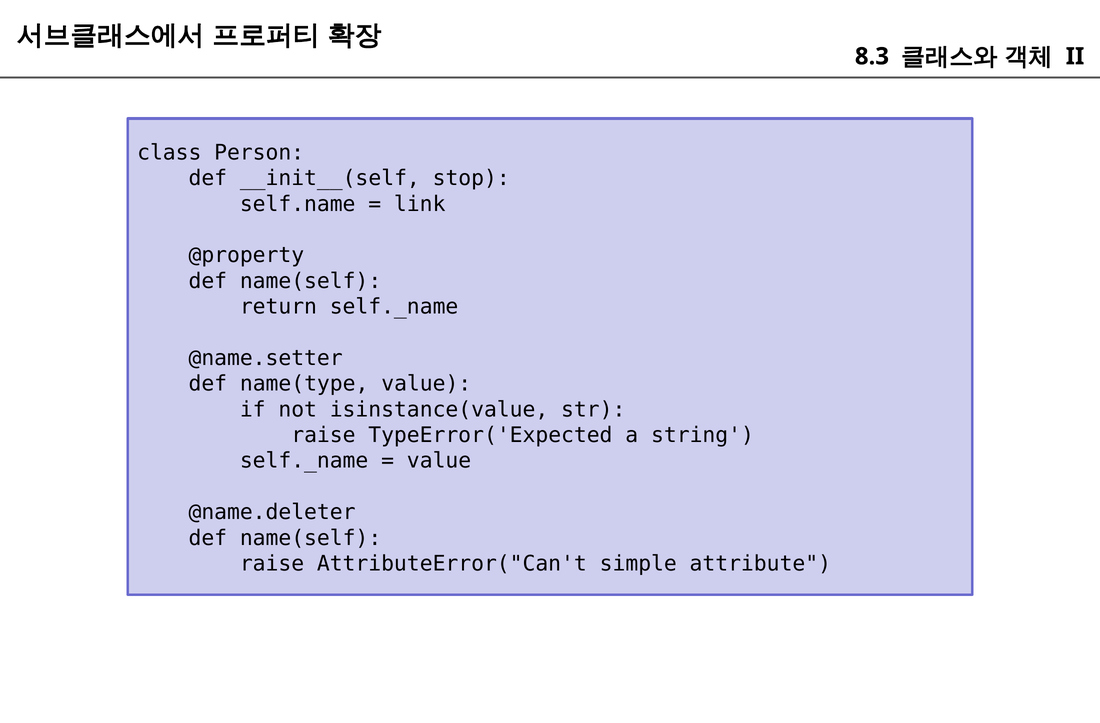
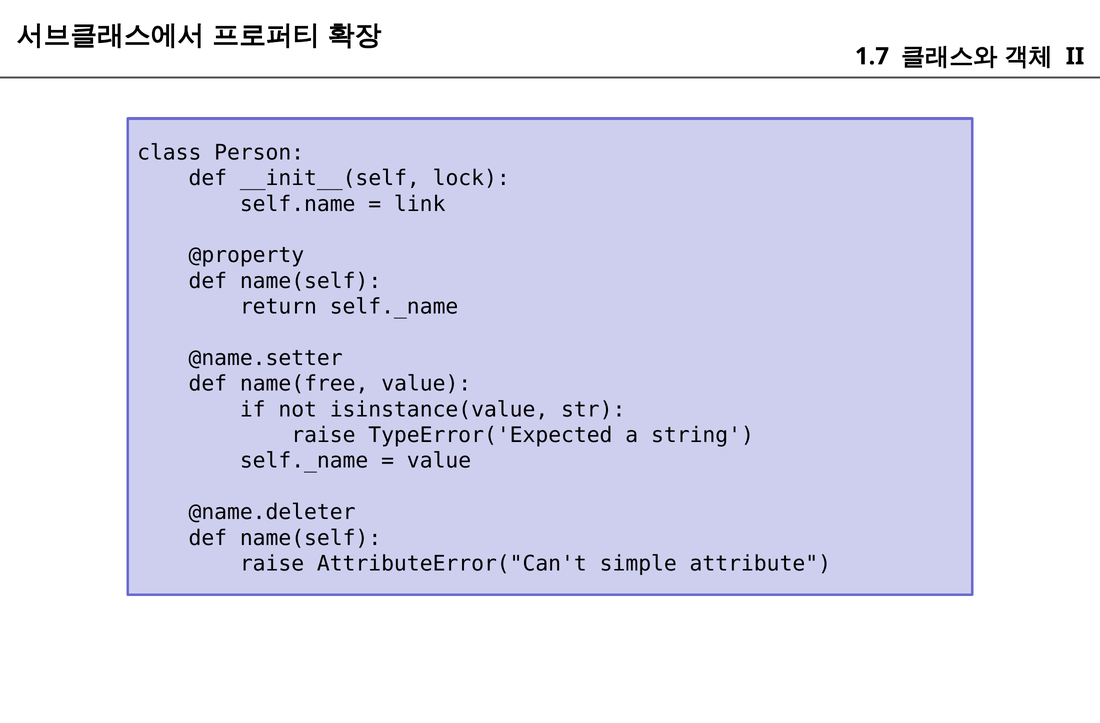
8.3: 8.3 -> 1.7
stop: stop -> lock
name(type: name(type -> name(free
